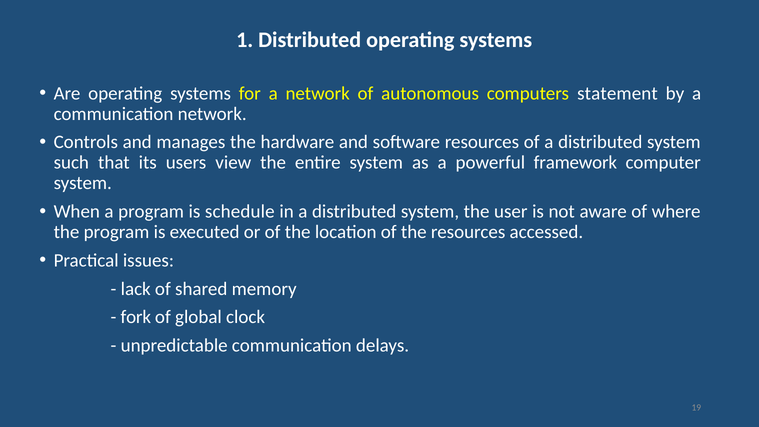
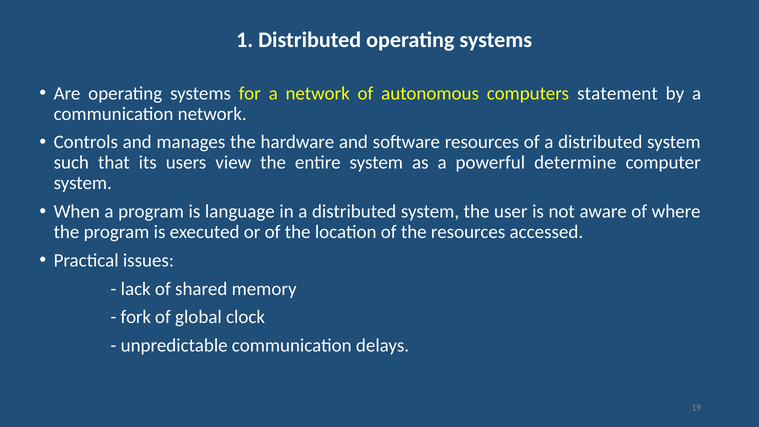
framework: framework -> determine
schedule: schedule -> language
